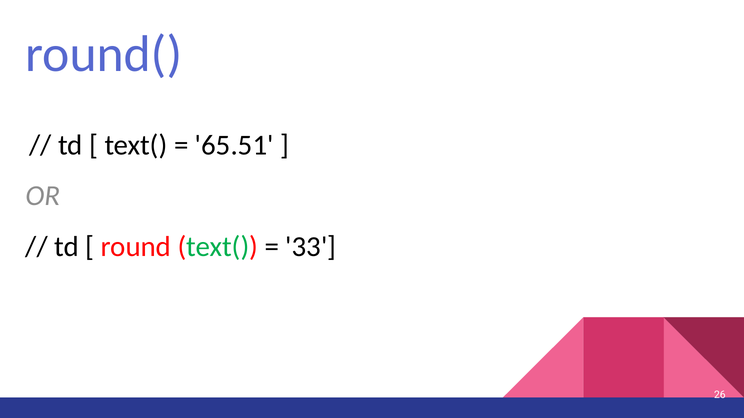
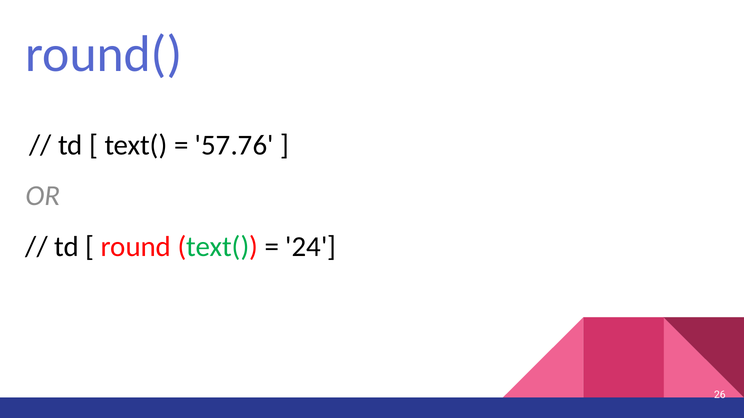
65.51: 65.51 -> 57.76
33: 33 -> 24
